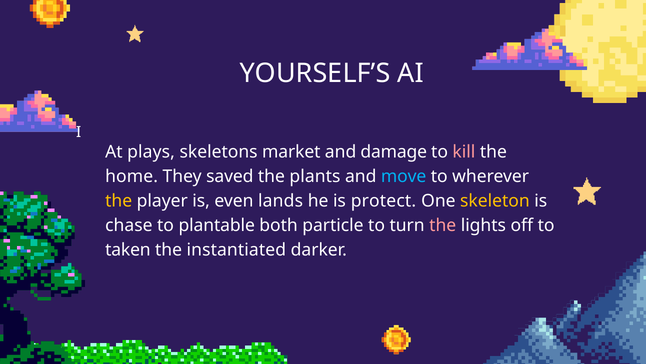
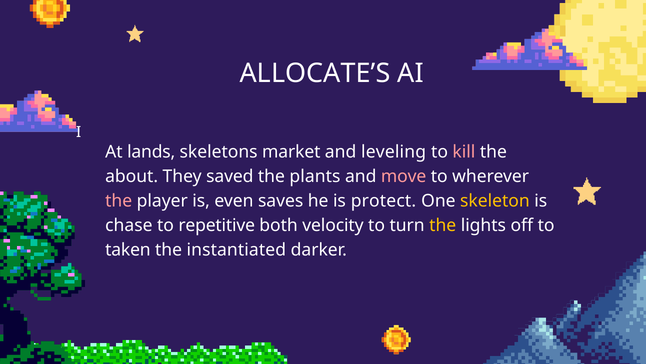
YOURSELF’S: YOURSELF’S -> ALLOCATE’S
plays: plays -> lands
damage: damage -> leveling
home: home -> about
move colour: light blue -> pink
the at (119, 201) colour: yellow -> pink
lands: lands -> saves
plantable: plantable -> repetitive
particle: particle -> velocity
the at (443, 225) colour: pink -> yellow
